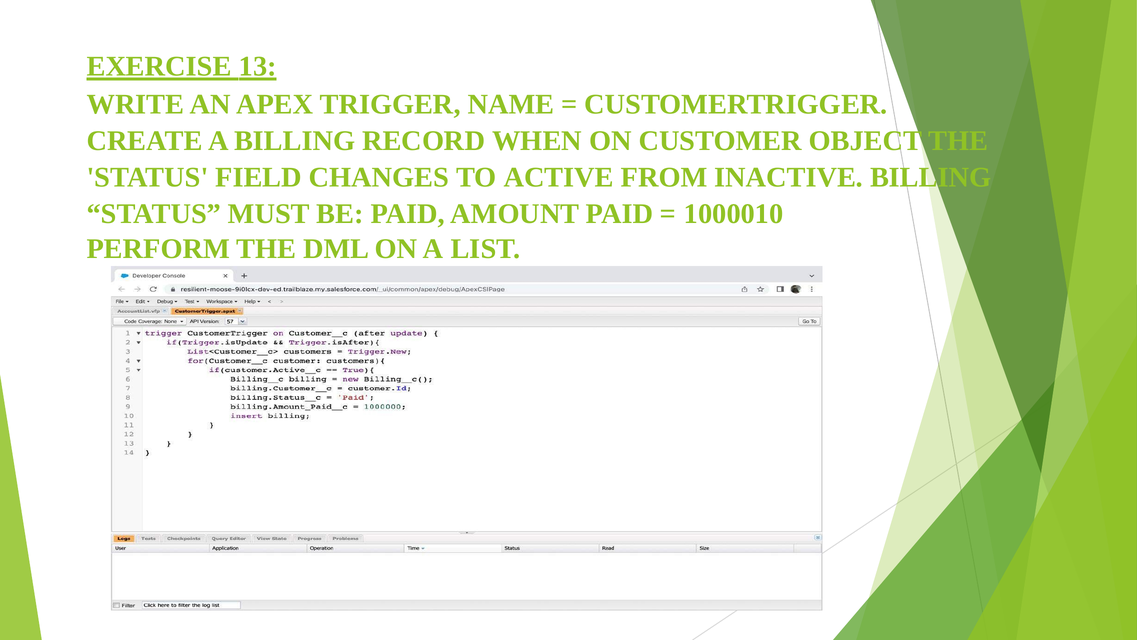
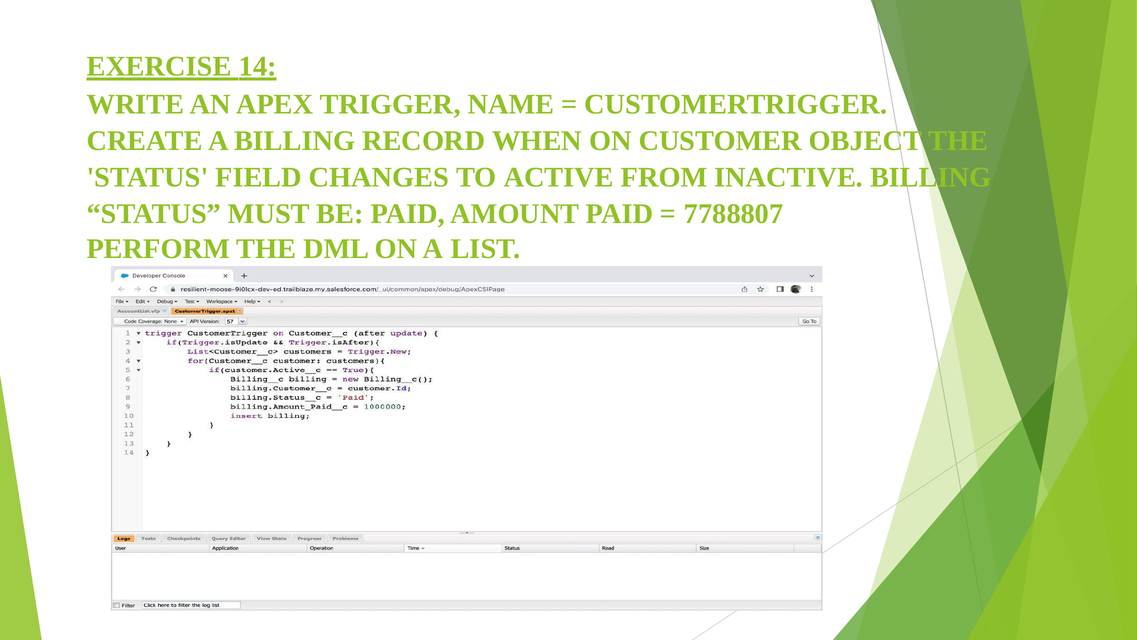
13: 13 -> 14
1000010: 1000010 -> 7788807
